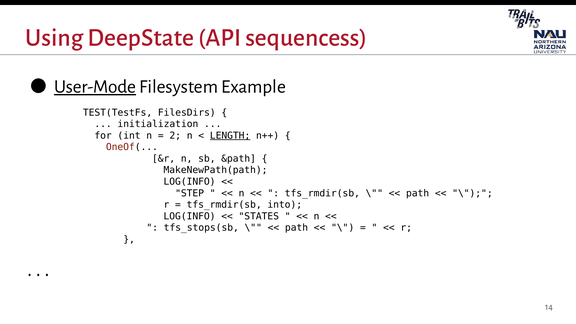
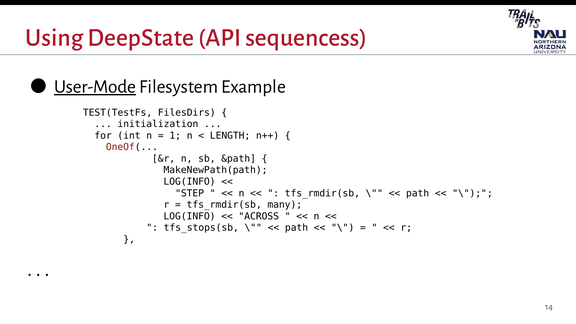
2: 2 -> 1
LENGTH underline: present -> none
into: into -> many
STATES: STATES -> ACROSS
